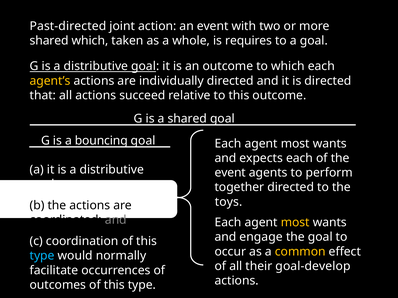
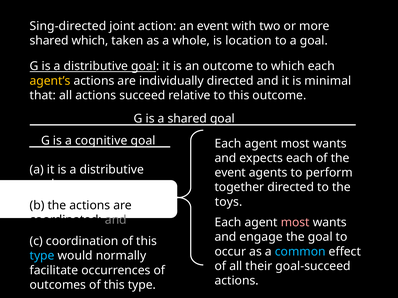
Past-directed: Past-directed -> Sing-directed
requires: requires -> location
is directed: directed -> minimal
bouncing: bouncing -> cognitive
most at (295, 223) colour: yellow -> pink
common colour: yellow -> light blue
goal-develop: goal-develop -> goal-succeed
